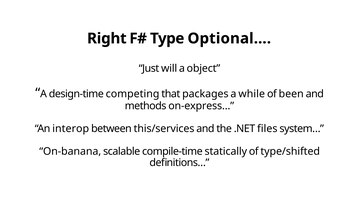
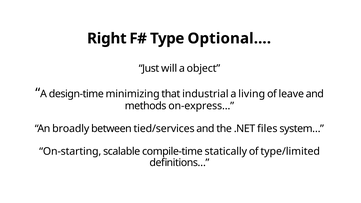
competing: competing -> minimizing
packages: packages -> industrial
while: while -> living
been: been -> leave
interop: interop -> broadly
this/services: this/services -> tied/services
On-banana: On-banana -> On-starting
type/shifted: type/shifted -> type/limited
